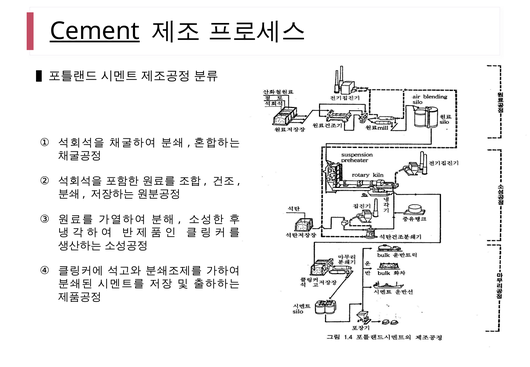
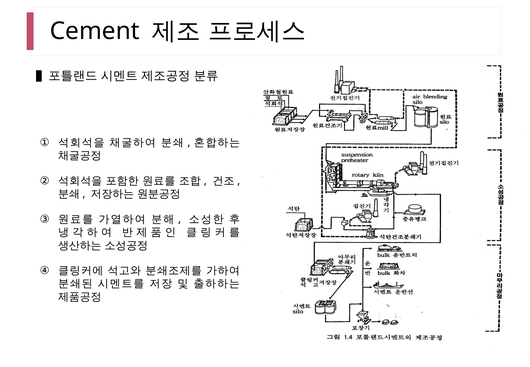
Cement underline: present -> none
